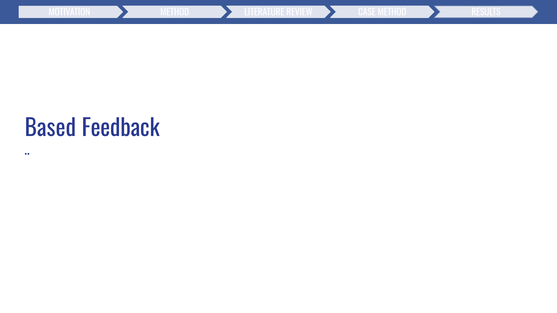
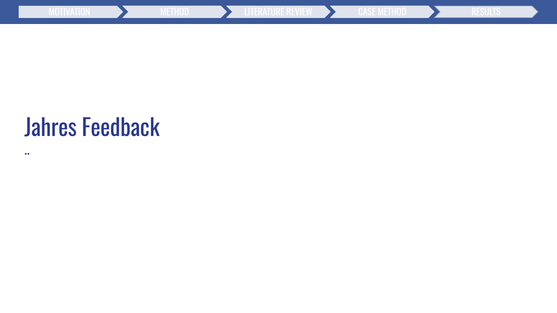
Based: Based -> Jahres
